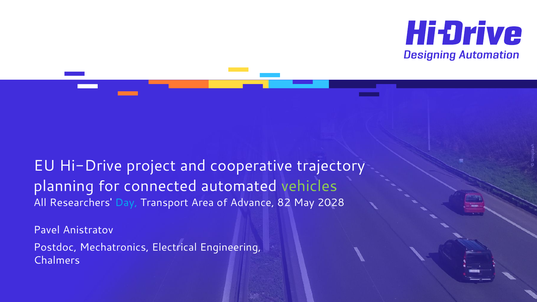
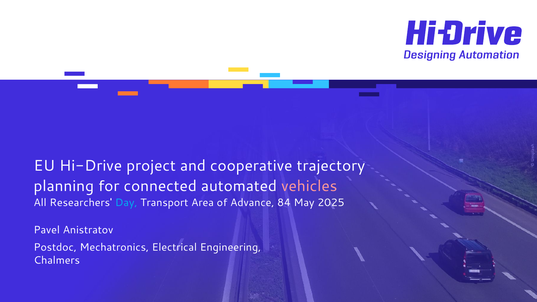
vehicles colour: light green -> pink
82: 82 -> 84
2028: 2028 -> 2025
